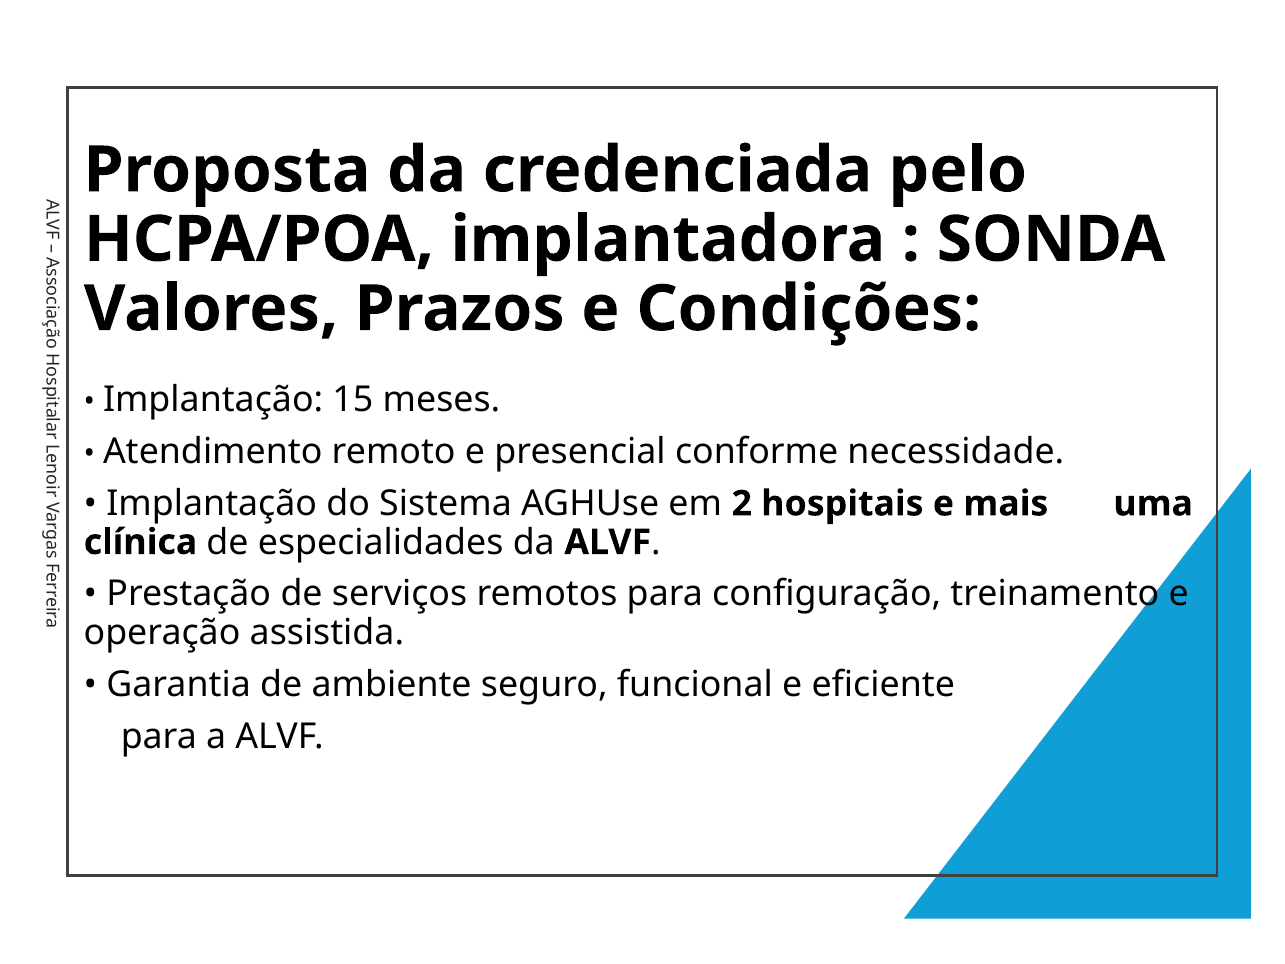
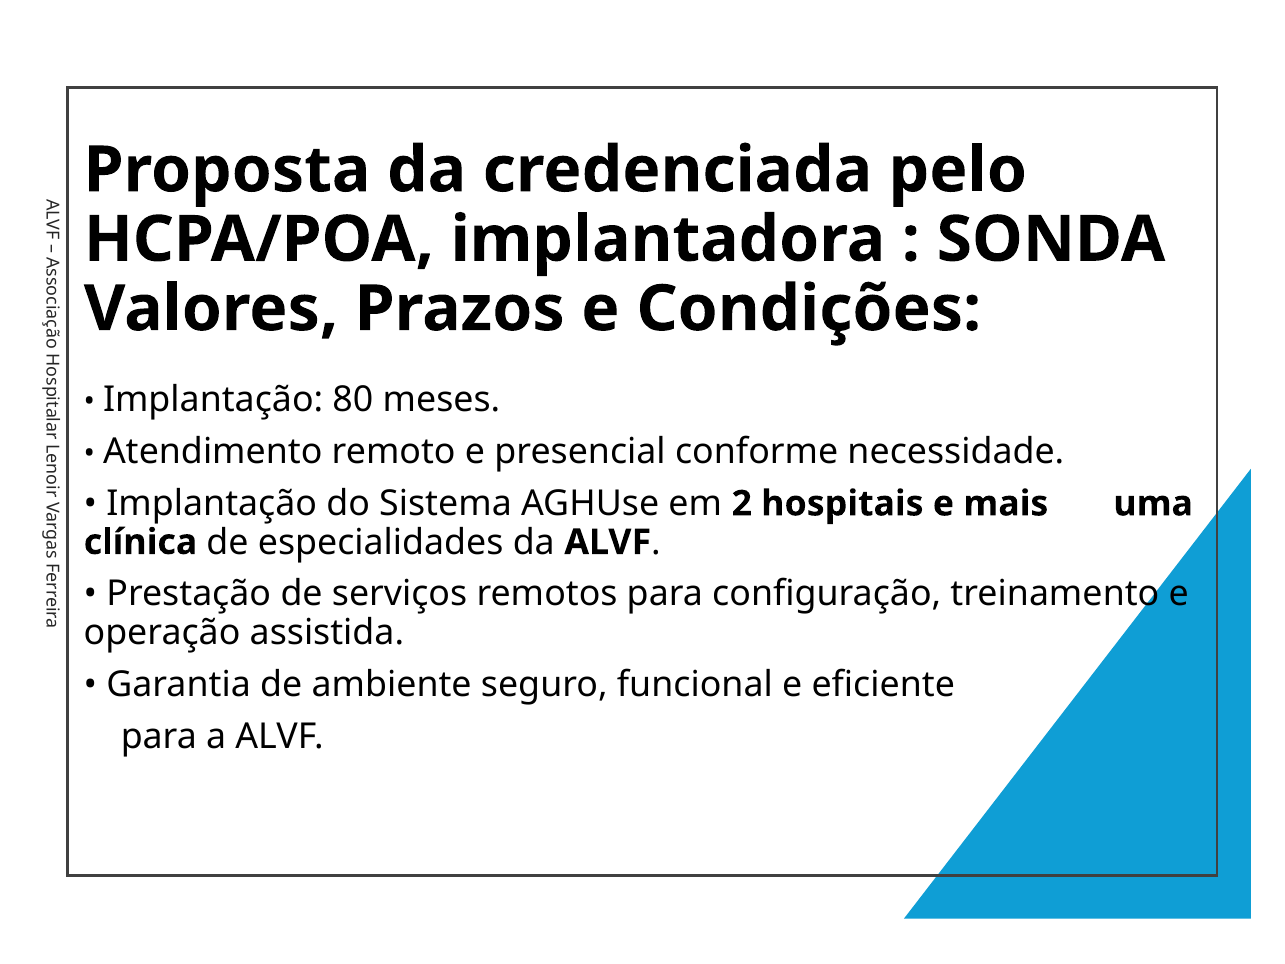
15: 15 -> 80
